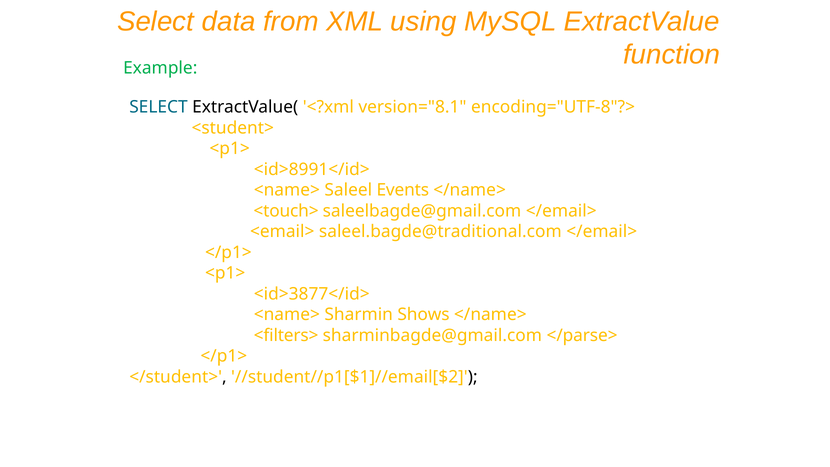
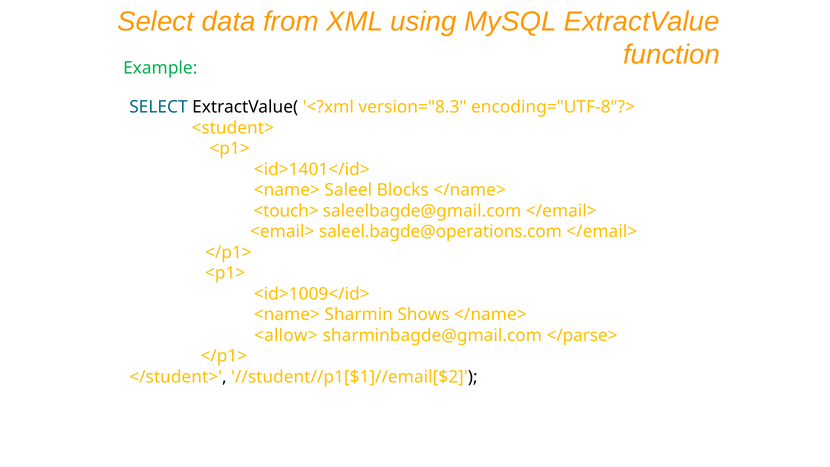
version="8.1: version="8.1 -> version="8.3
<id>8991</id>: <id>8991</id> -> <id>1401</id>
Events: Events -> Blocks
saleel.bagde@traditional.com: saleel.bagde@traditional.com -> saleel.bagde@operations.com
<id>3877</id>: <id>3877</id> -> <id>1009</id>
<filters>: <filters> -> <allow>
